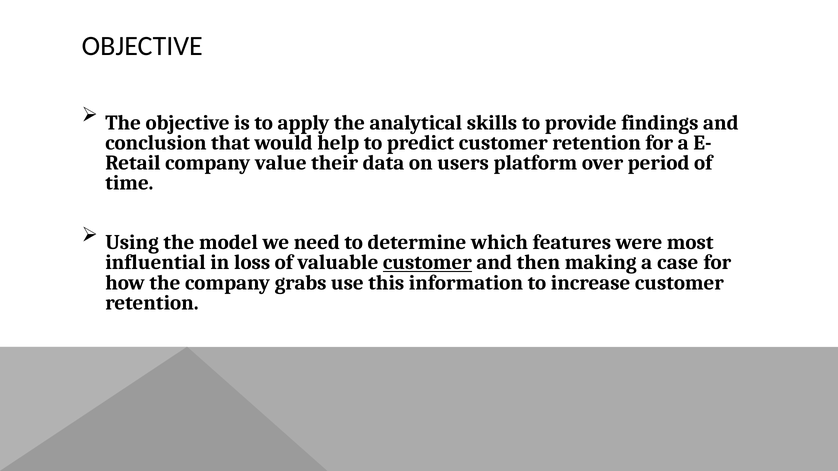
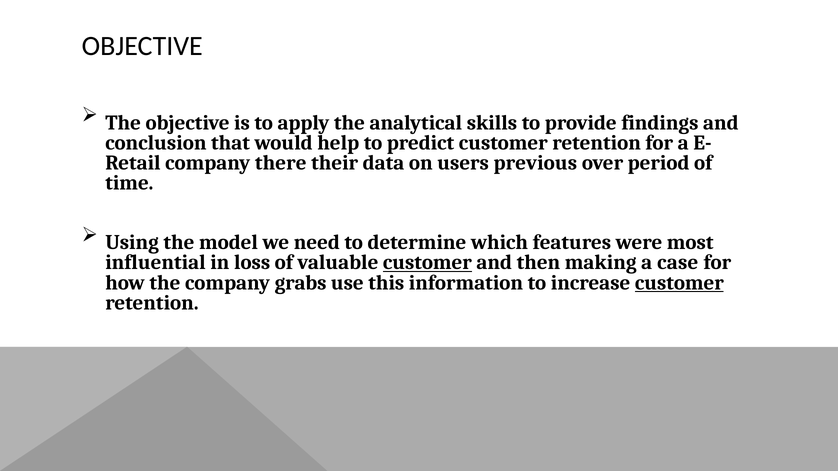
value: value -> there
platform: platform -> previous
customer at (679, 283) underline: none -> present
